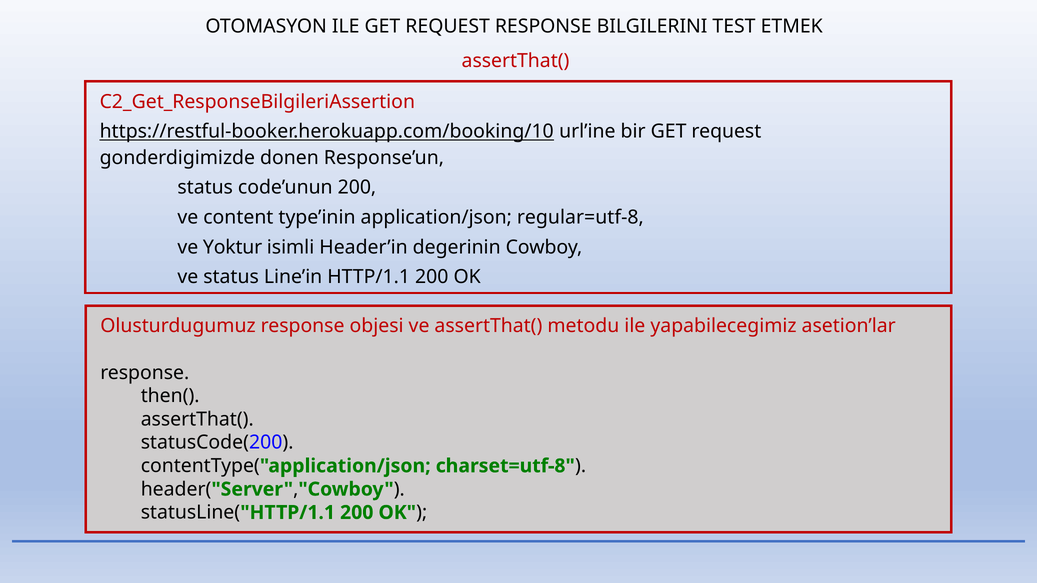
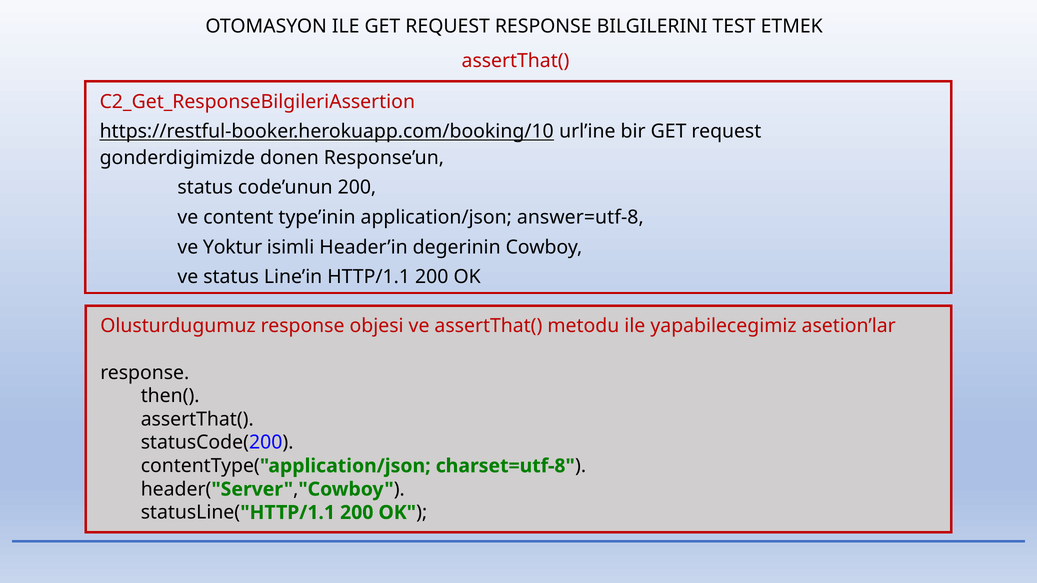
regular=utf-8: regular=utf-8 -> answer=utf-8
